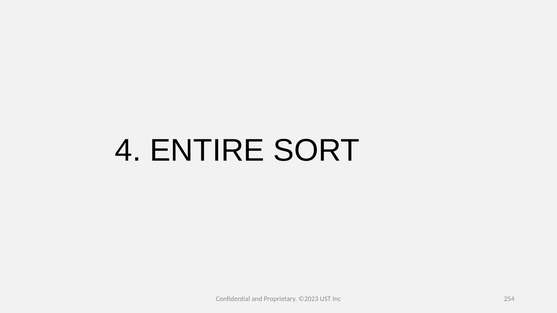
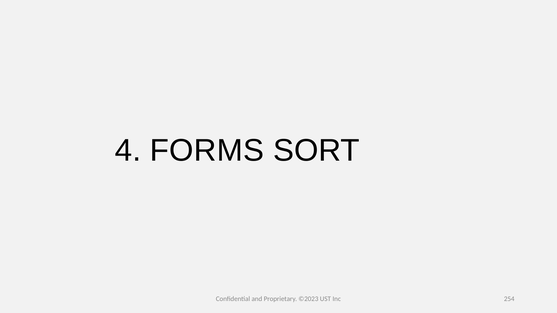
ENTIRE: ENTIRE -> FORMS
